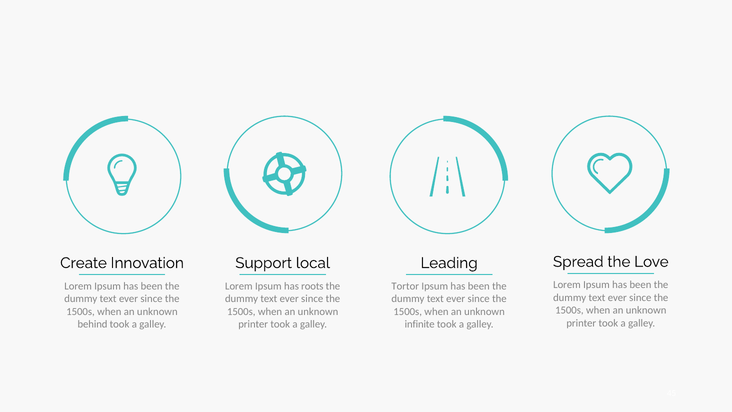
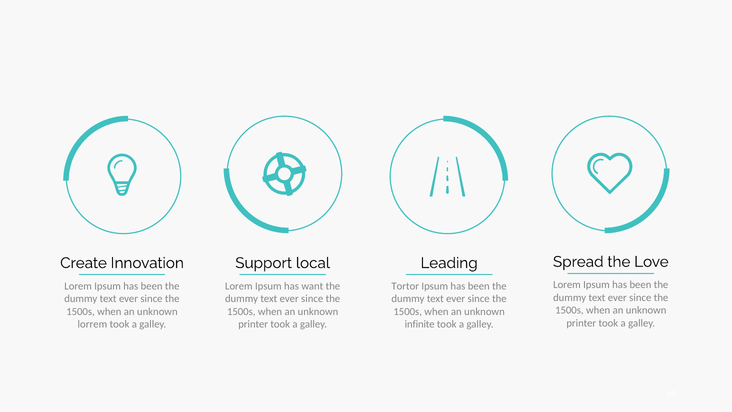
roots: roots -> want
behind: behind -> lorrem
